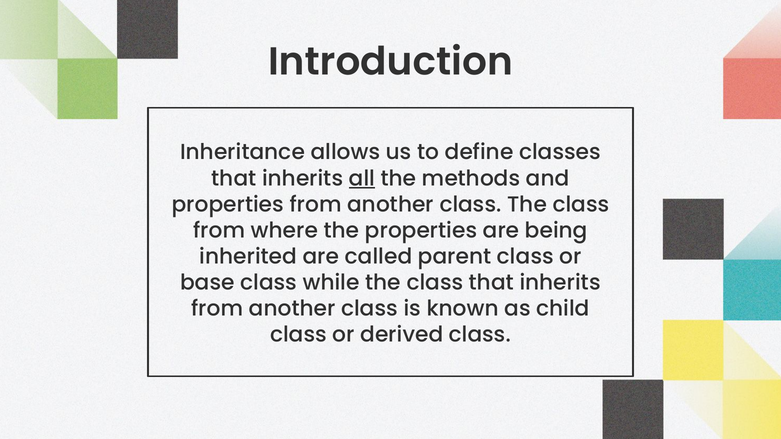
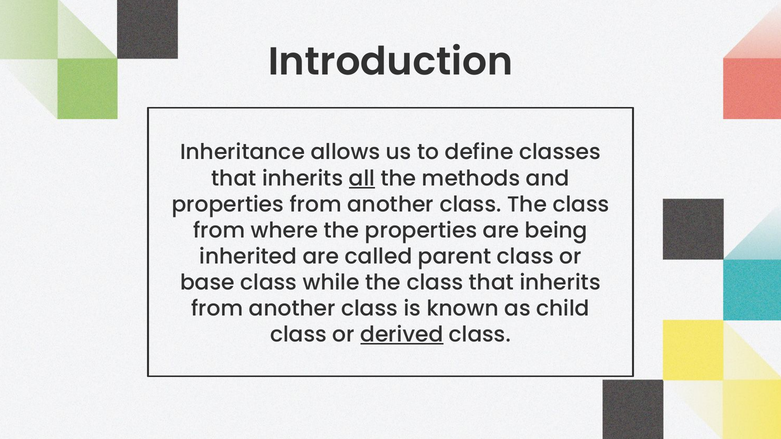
derived underline: none -> present
